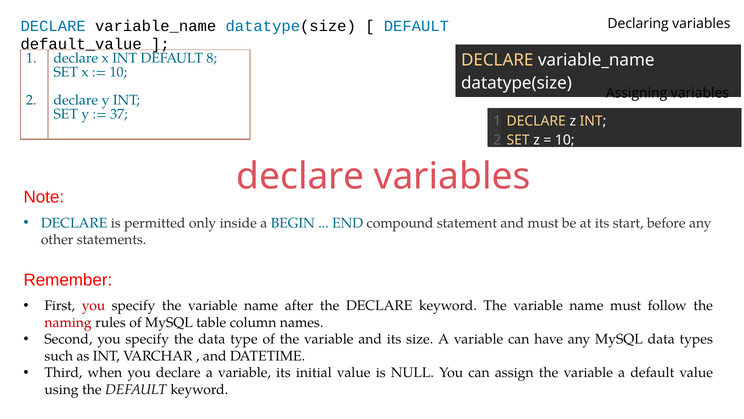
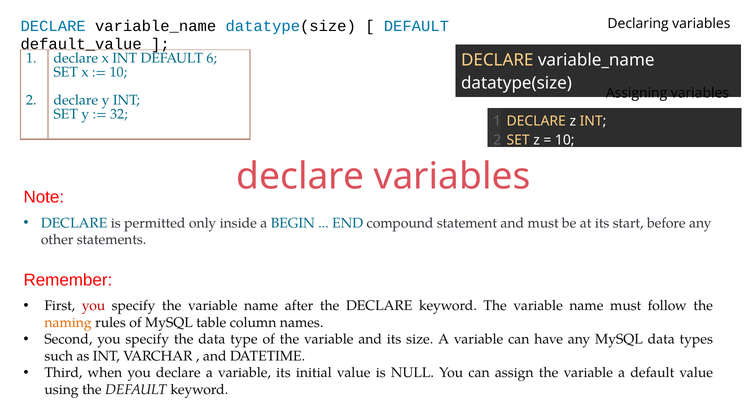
8: 8 -> 6
37: 37 -> 32
naming colour: red -> orange
